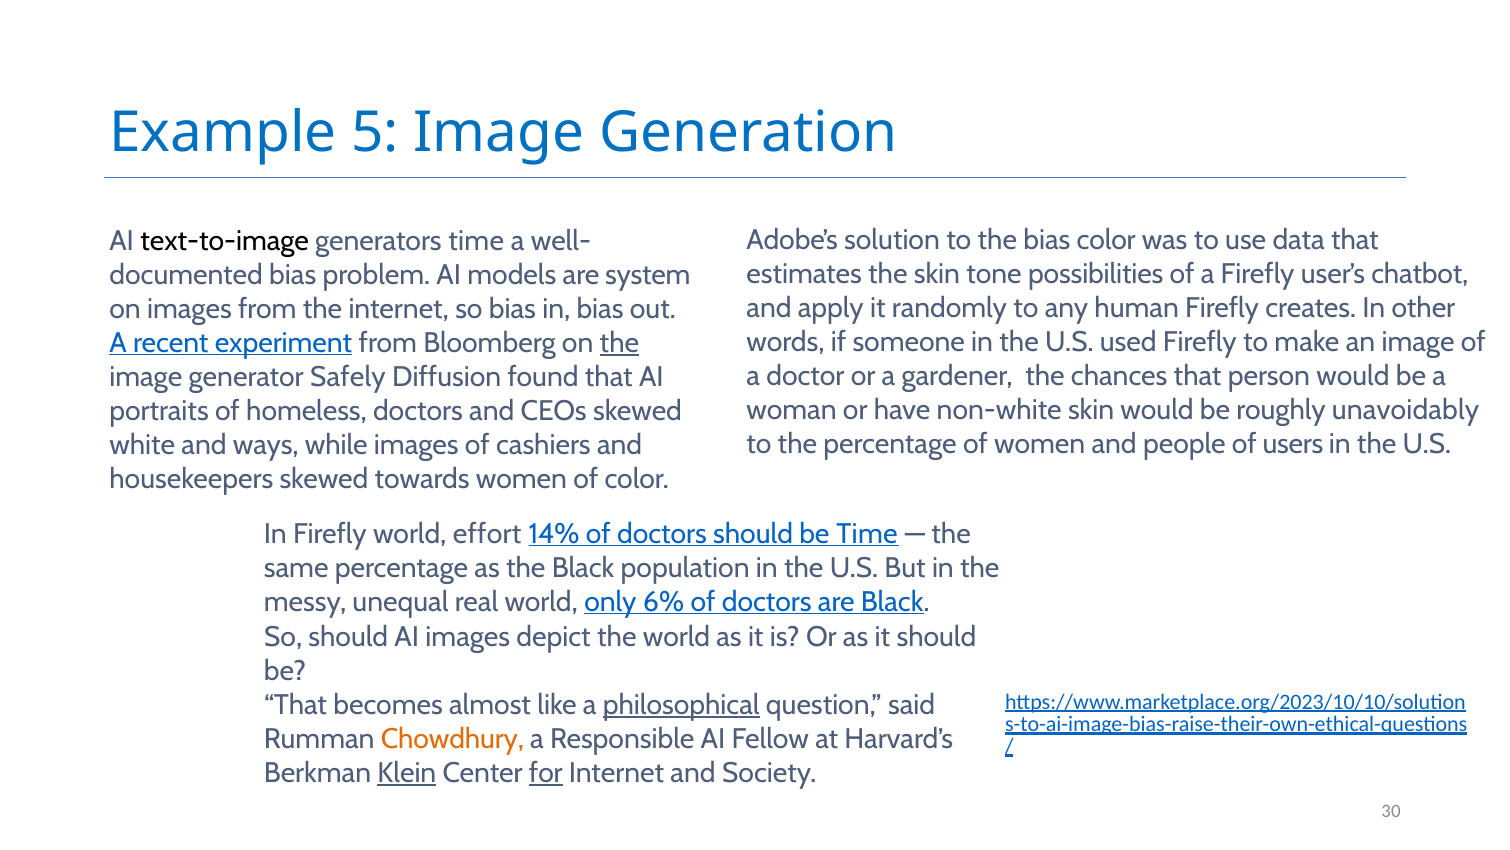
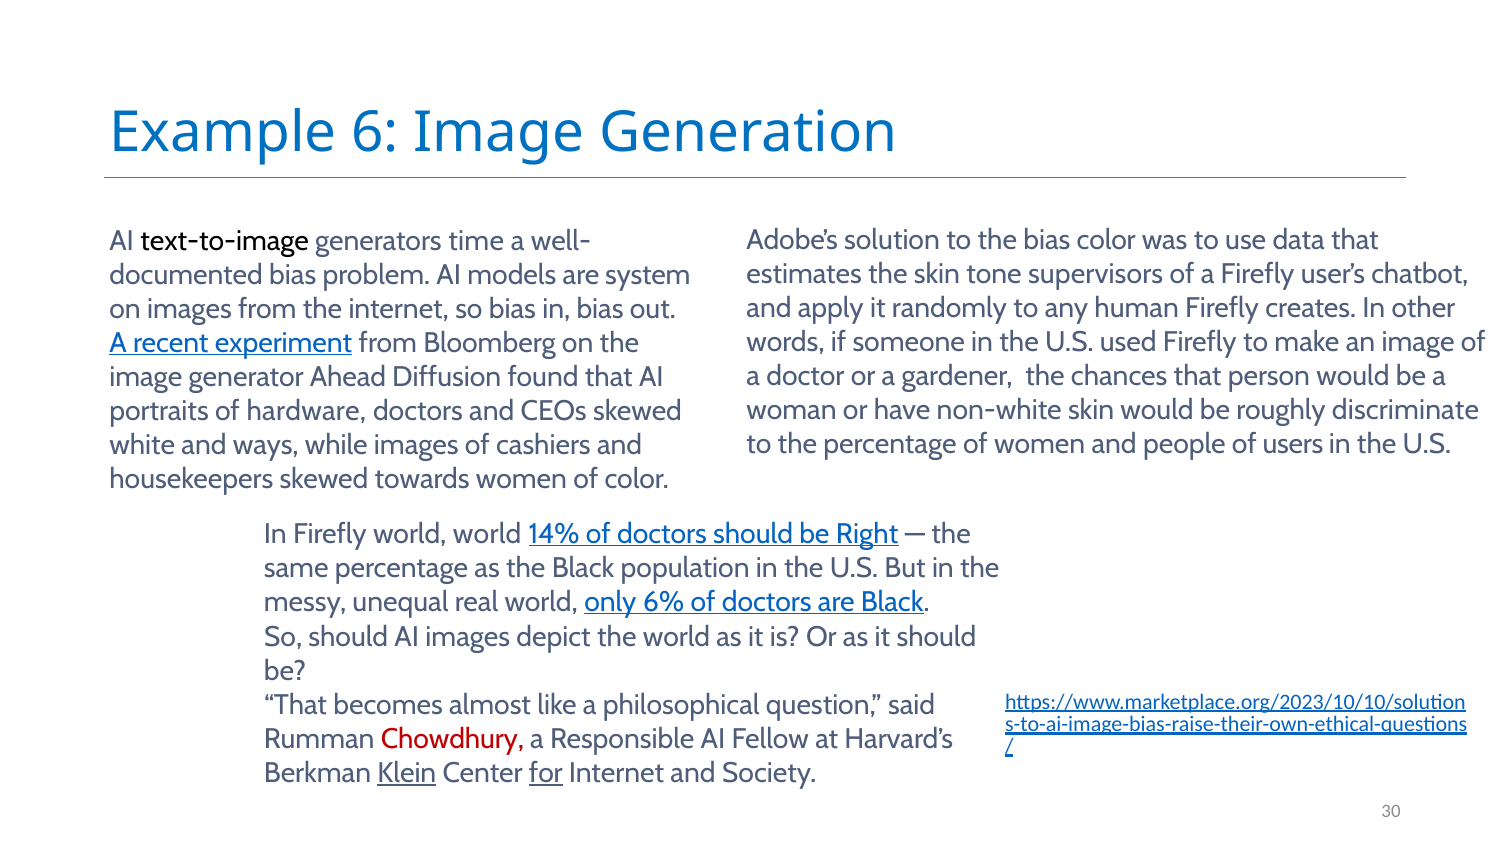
5: 5 -> 6
possibilities: possibilities -> supervisors
the at (619, 343) underline: present -> none
Safely: Safely -> Ahead
unavoidably: unavoidably -> discriminate
homeless: homeless -> hardware
world effort: effort -> world
be Time: Time -> Right
philosophical underline: present -> none
Chowdhury colour: orange -> red
